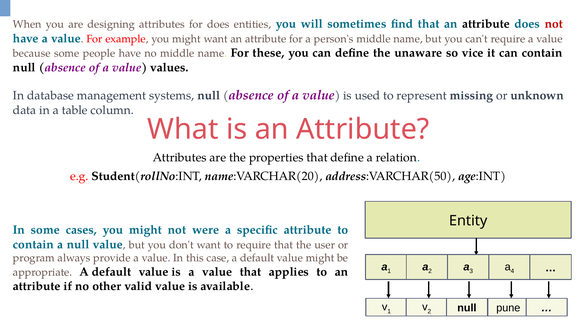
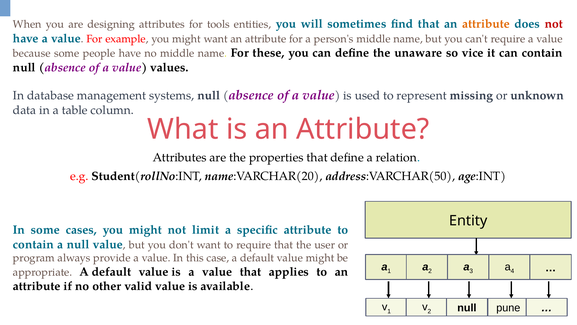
for does: does -> tools
attribute at (486, 24) colour: black -> orange
were: were -> limit
